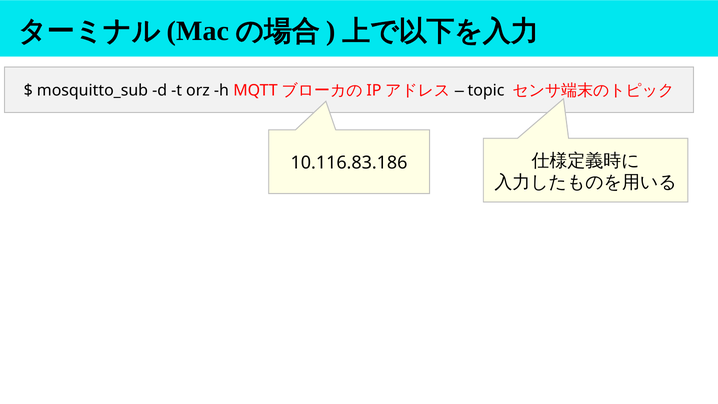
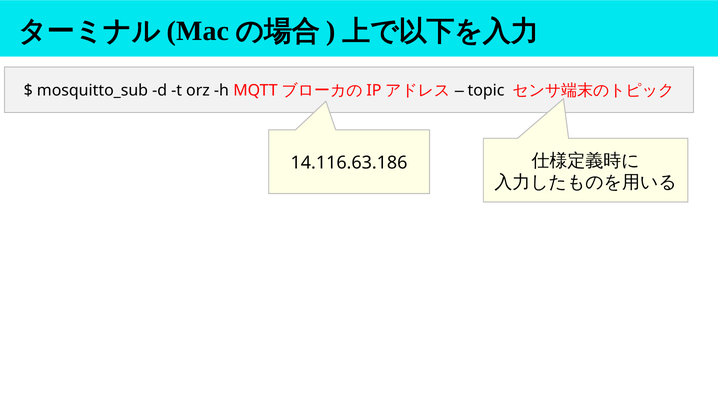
10.116.83.186: 10.116.83.186 -> 14.116.63.186
